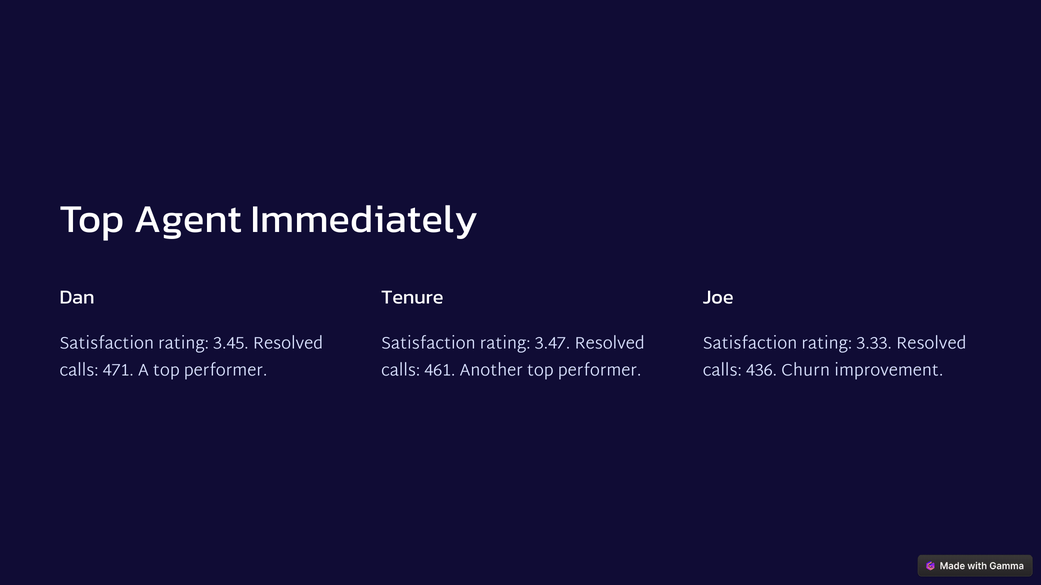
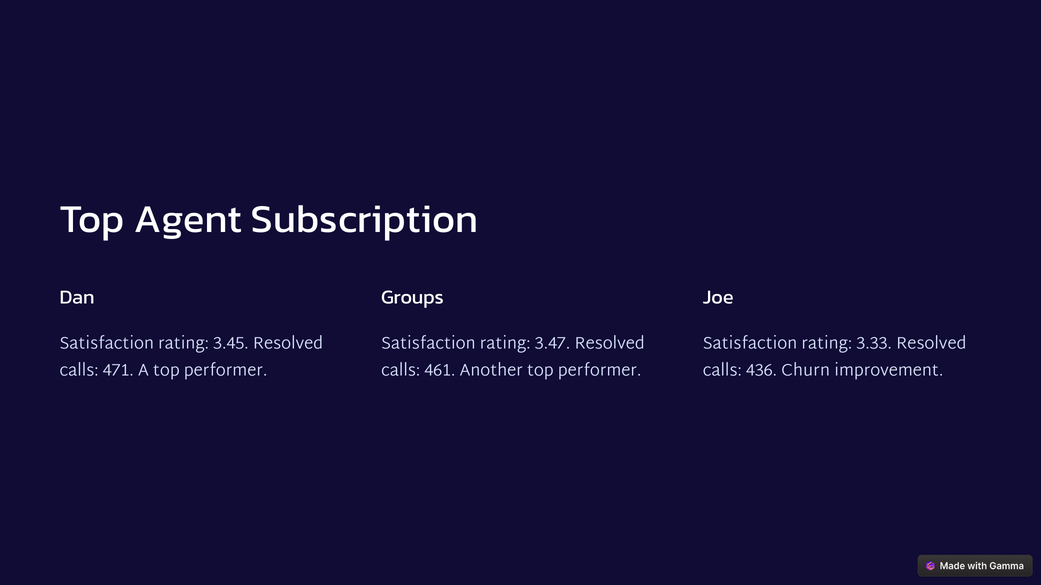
Immediately: Immediately -> Subscription
Tenure: Tenure -> Groups
